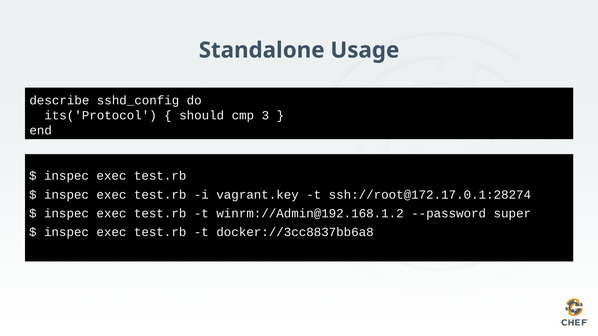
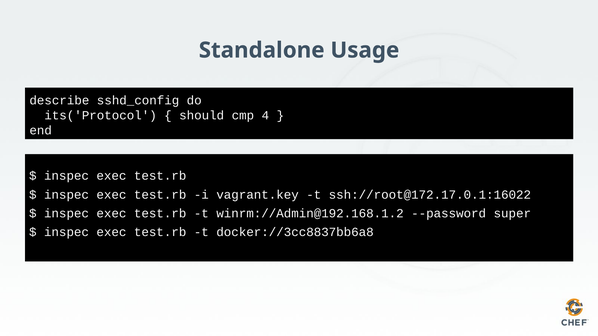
3: 3 -> 4
ssh://root@172.17.0.1:28274: ssh://root@172.17.0.1:28274 -> ssh://root@172.17.0.1:16022
